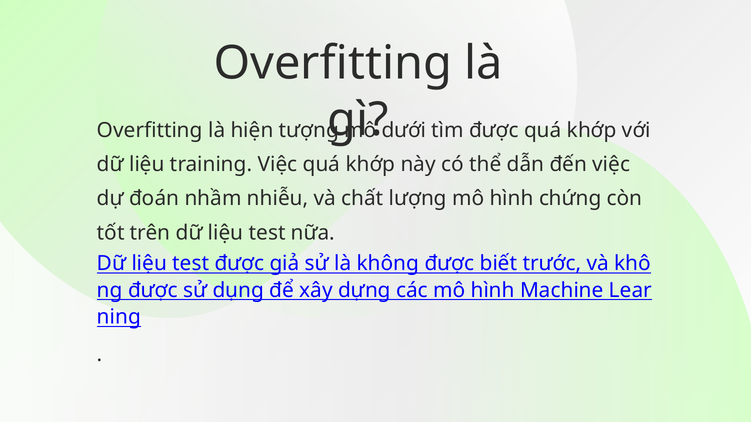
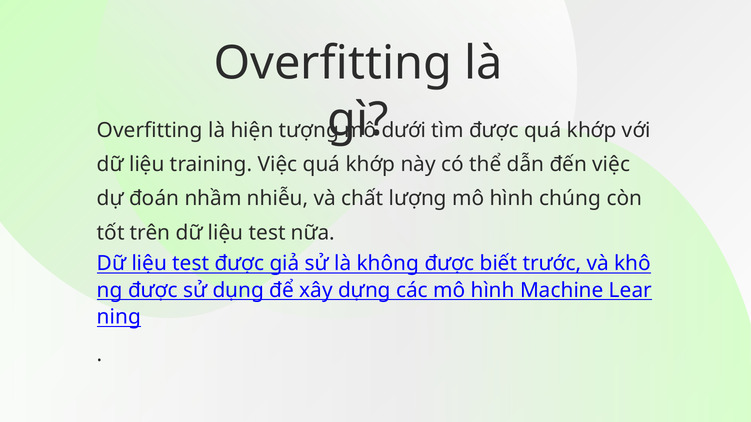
chứng: chứng -> chúng
